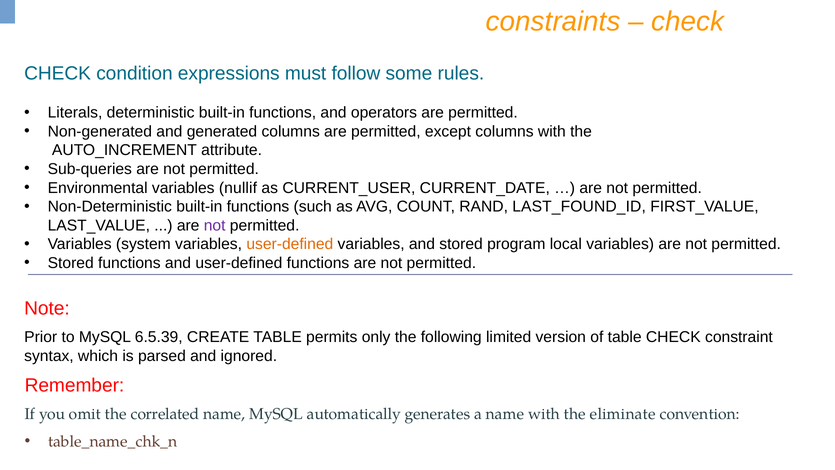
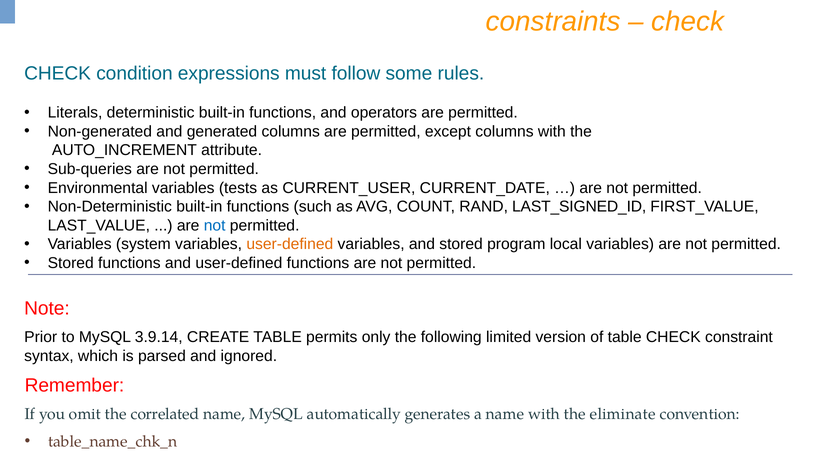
nullif: nullif -> tests
LAST_FOUND_ID: LAST_FOUND_ID -> LAST_SIGNED_ID
not at (215, 225) colour: purple -> blue
6.5.39: 6.5.39 -> 3.9.14
